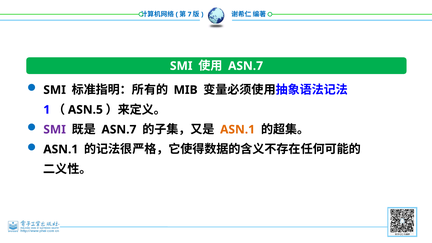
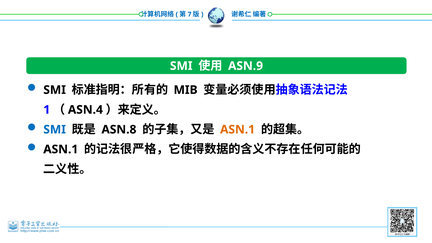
ASN.7 at (246, 66): ASN.7 -> ASN.9
ASN.5: ASN.5 -> ASN.4
SMI at (55, 130) colour: purple -> blue
ASN.7 at (119, 130): ASN.7 -> ASN.8
